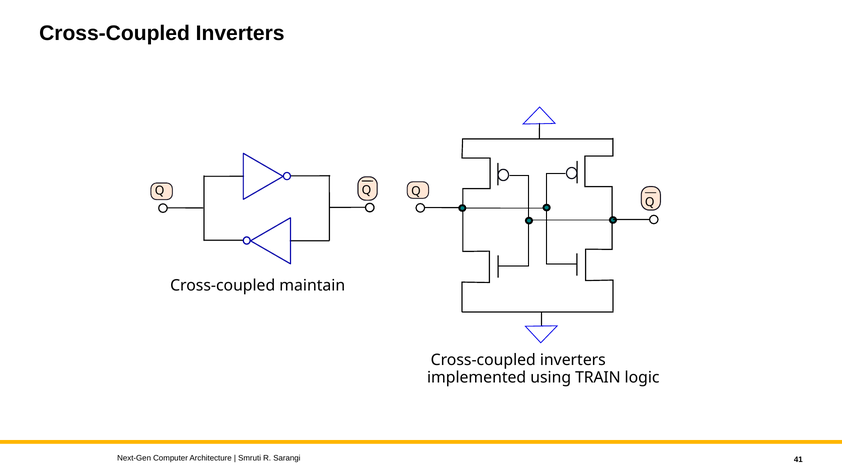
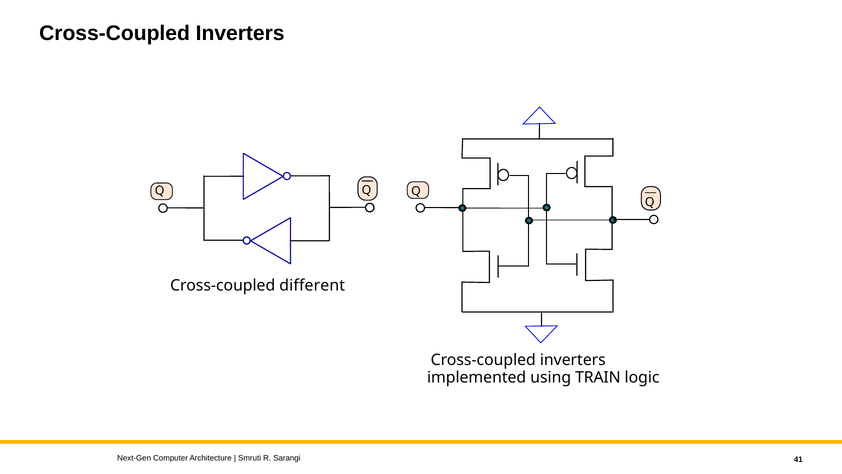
maintain: maintain -> different
